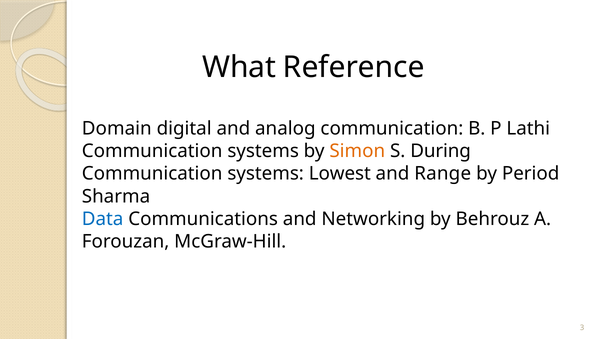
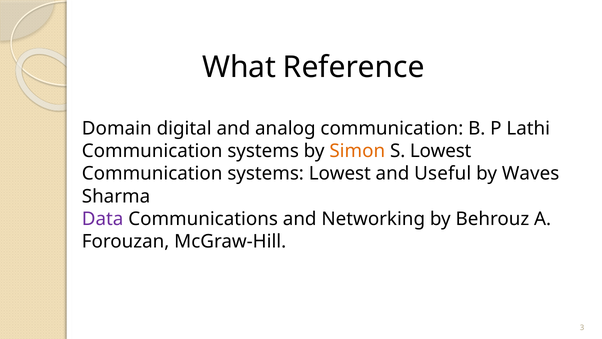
S During: During -> Lowest
Range: Range -> Useful
Period: Period -> Waves
Data colour: blue -> purple
